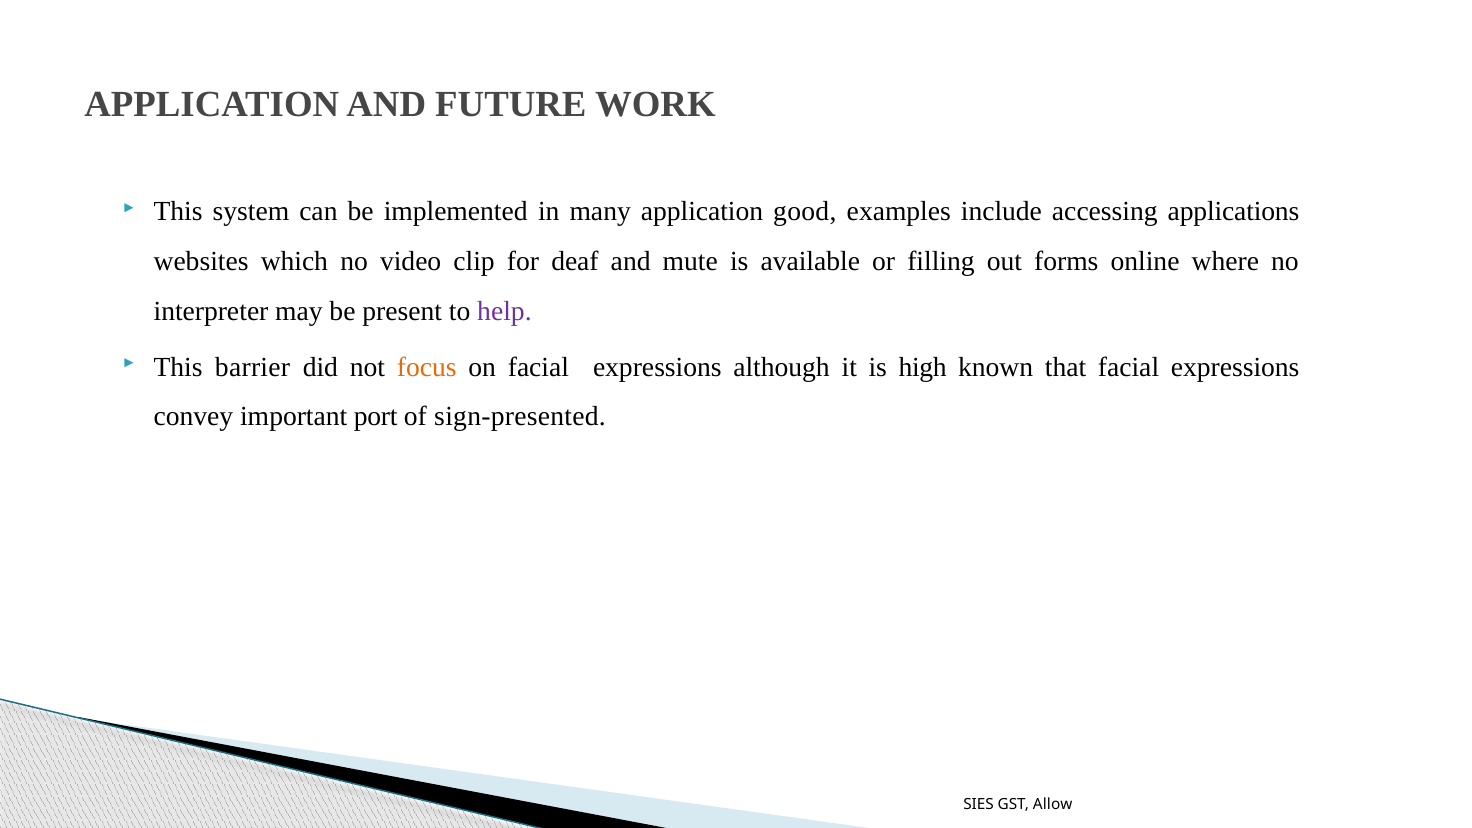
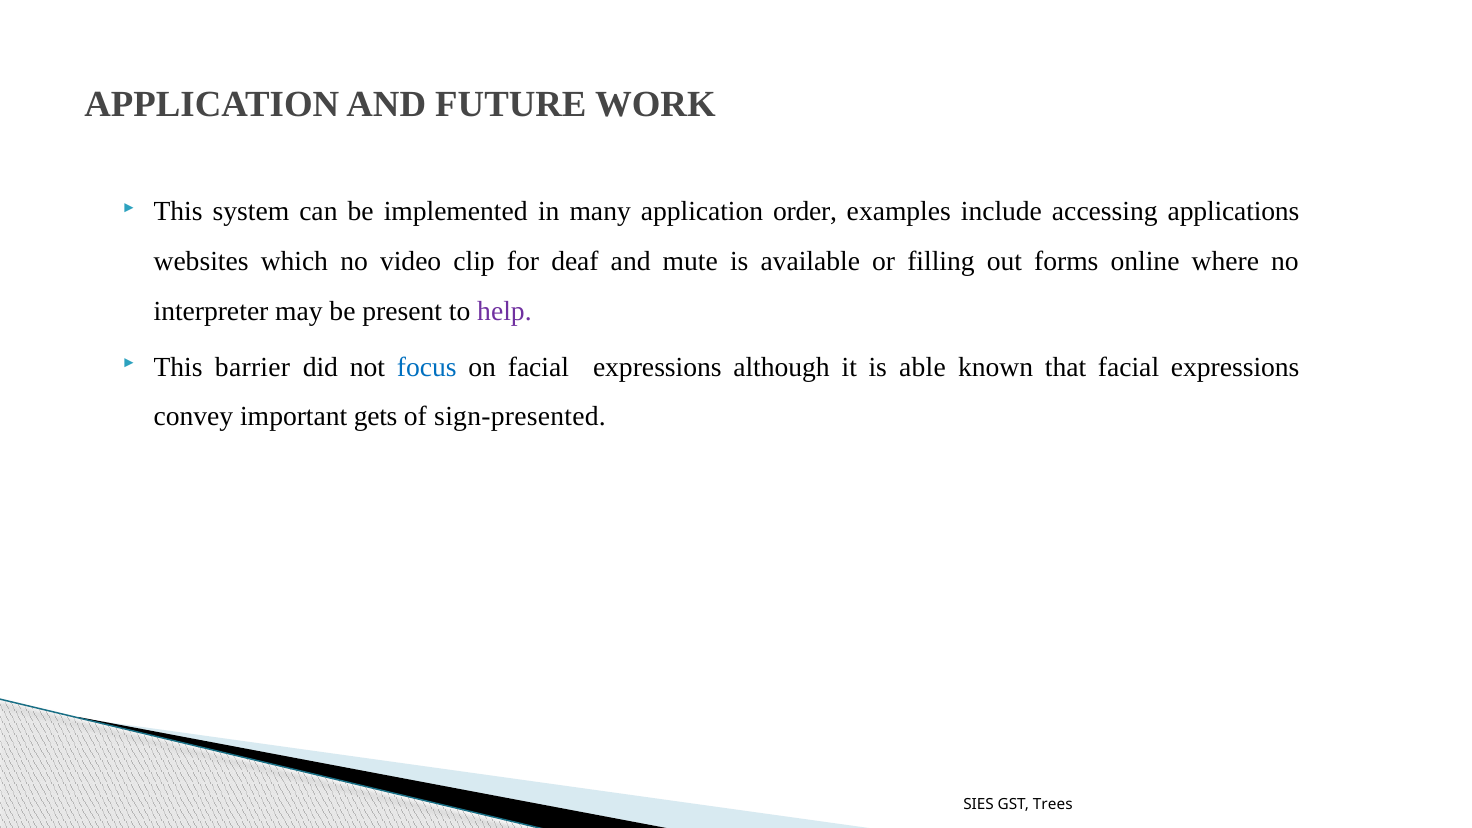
good: good -> order
focus colour: orange -> blue
high: high -> able
port: port -> gets
Allow: Allow -> Trees
